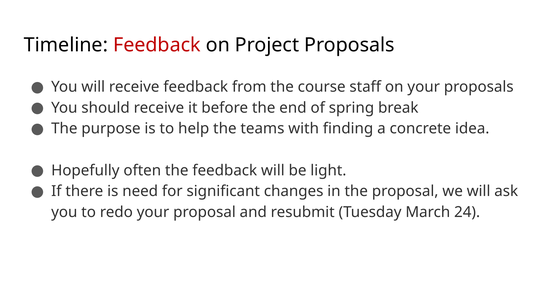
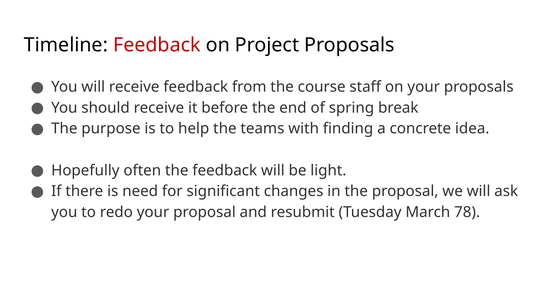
24: 24 -> 78
